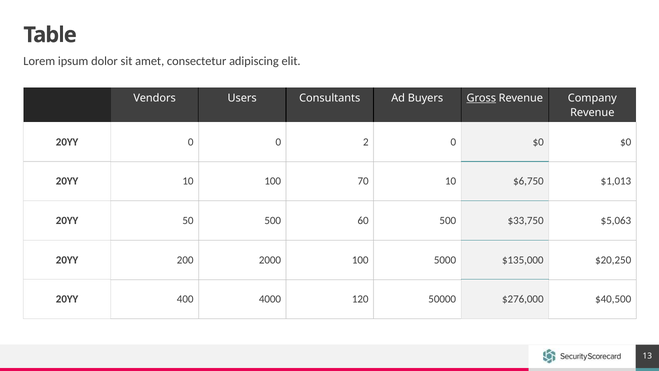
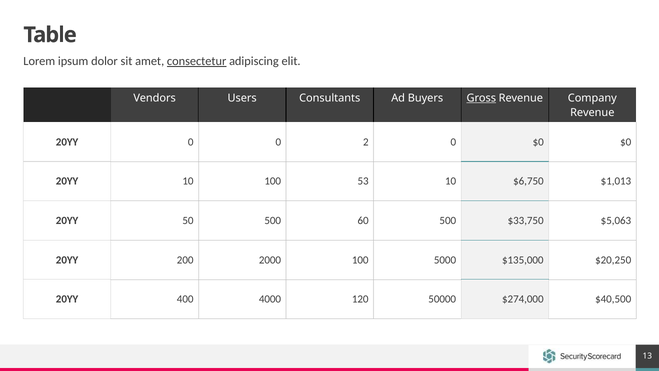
consectetur underline: none -> present
70: 70 -> 53
$276,000: $276,000 -> $274,000
